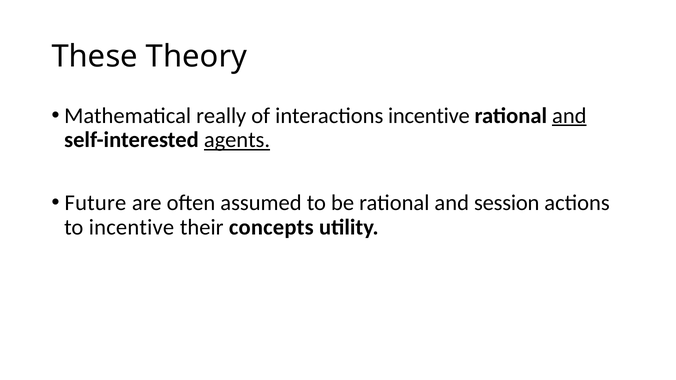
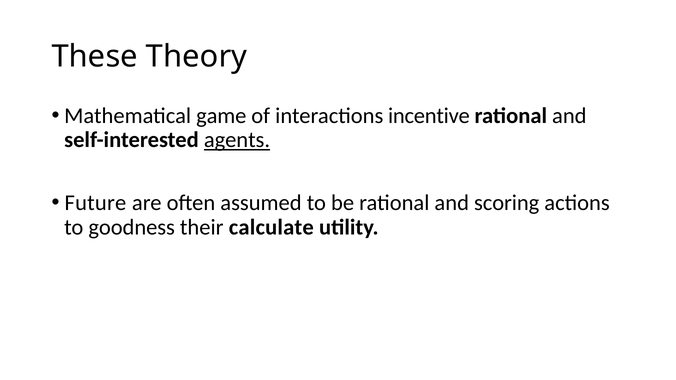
really: really -> game
and at (569, 116) underline: present -> none
session: session -> scoring
to incentive: incentive -> goodness
concepts: concepts -> calculate
